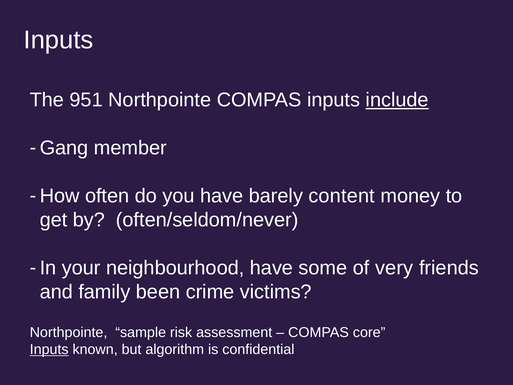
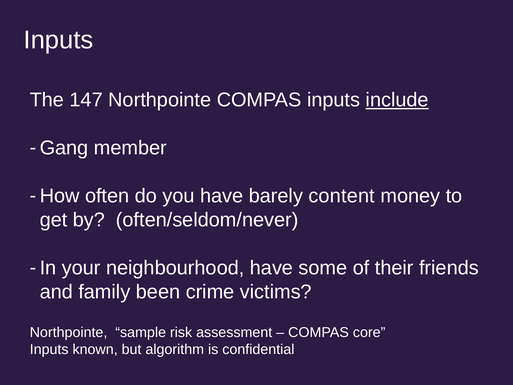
951: 951 -> 147
very: very -> their
Inputs at (49, 349) underline: present -> none
